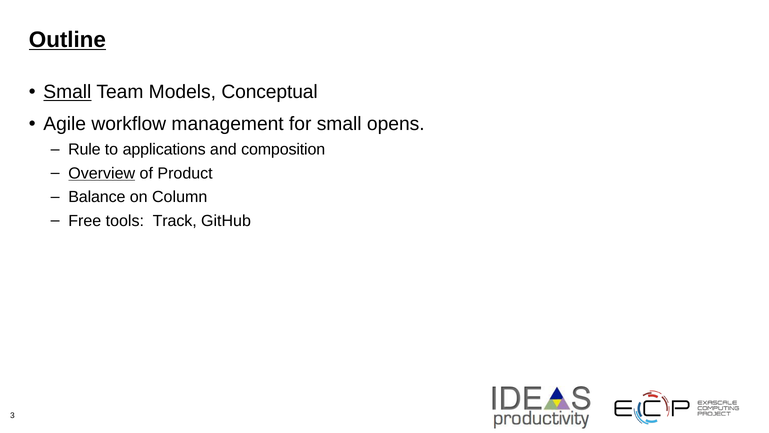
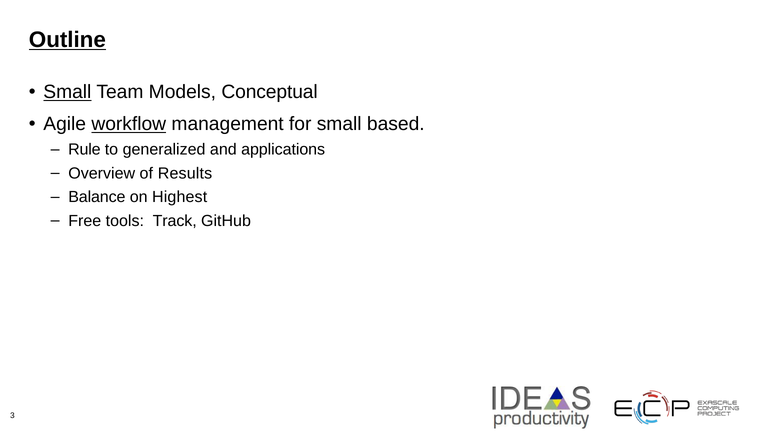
workflow underline: none -> present
opens: opens -> based
applications: applications -> generalized
composition: composition -> applications
Overview underline: present -> none
Product: Product -> Results
Column: Column -> Highest
